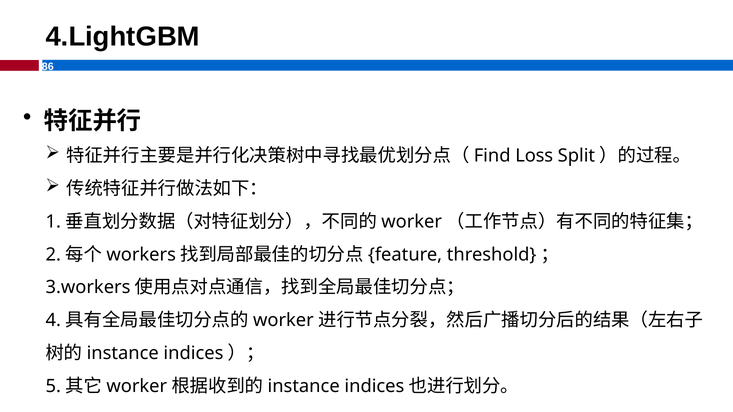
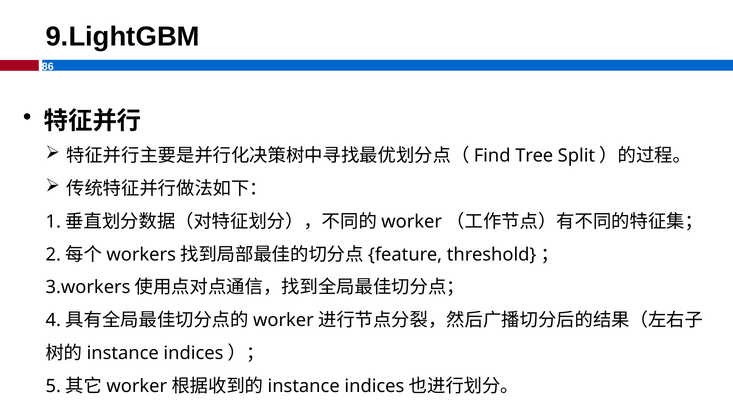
4.LightGBM: 4.LightGBM -> 9.LightGBM
Loss: Loss -> Tree
